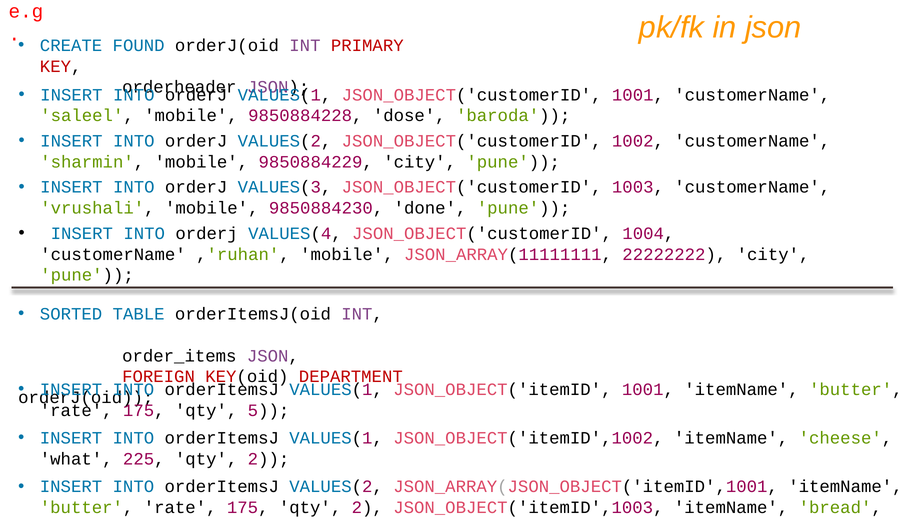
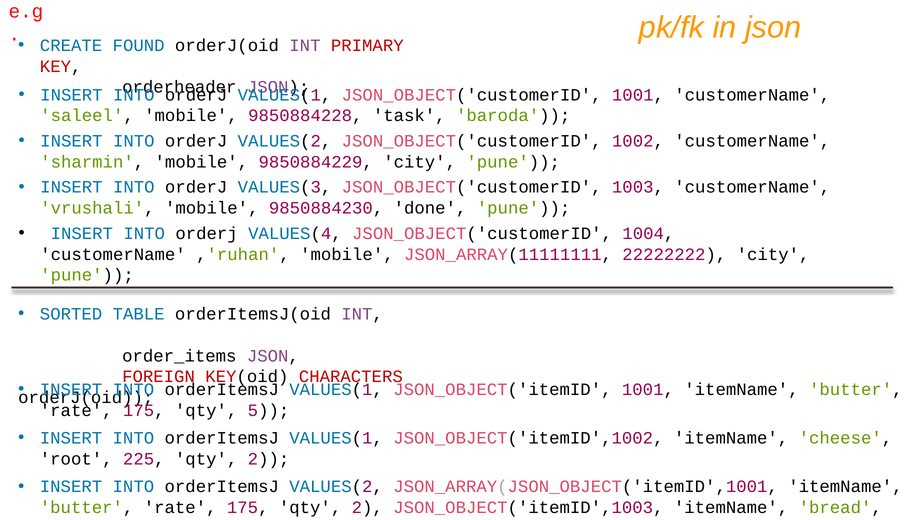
dose: dose -> task
DEPARTMENT: DEPARTMENT -> CHARACTERS
what: what -> root
